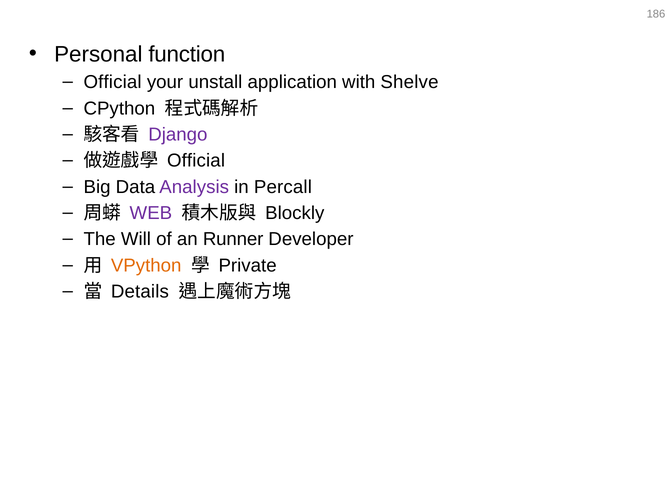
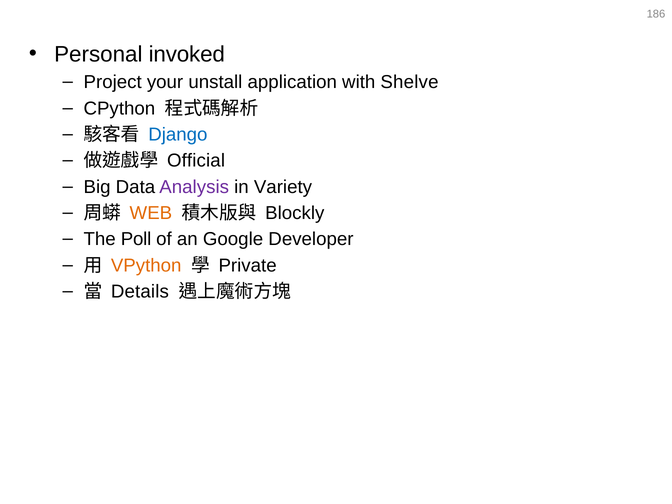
function: function -> invoked
Official at (113, 82): Official -> Project
Django colour: purple -> blue
Percall: Percall -> Variety
WEB colour: purple -> orange
Will: Will -> Poll
Runner: Runner -> Google
